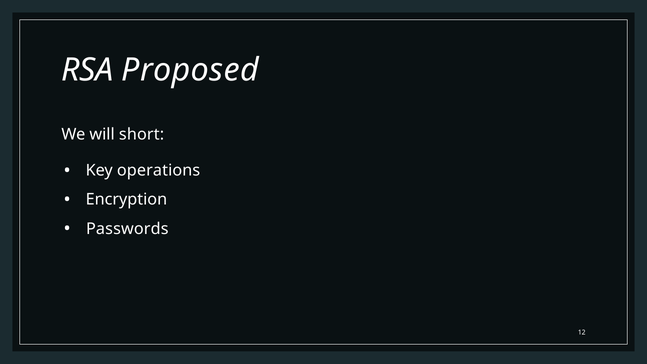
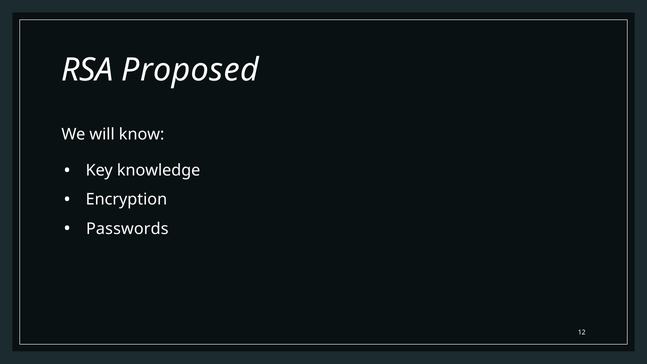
short: short -> know
operations: operations -> knowledge
